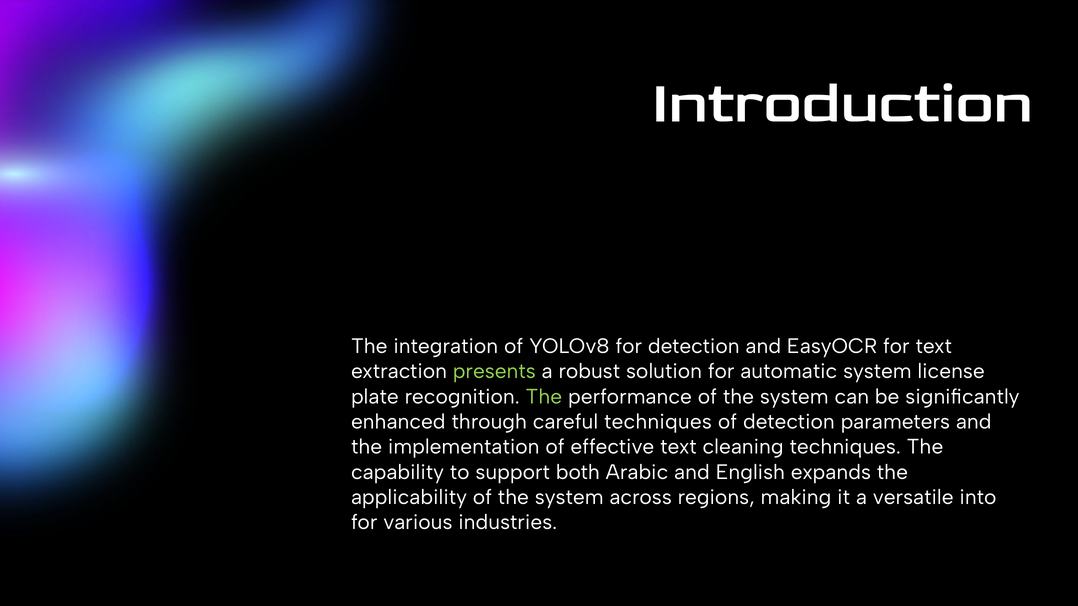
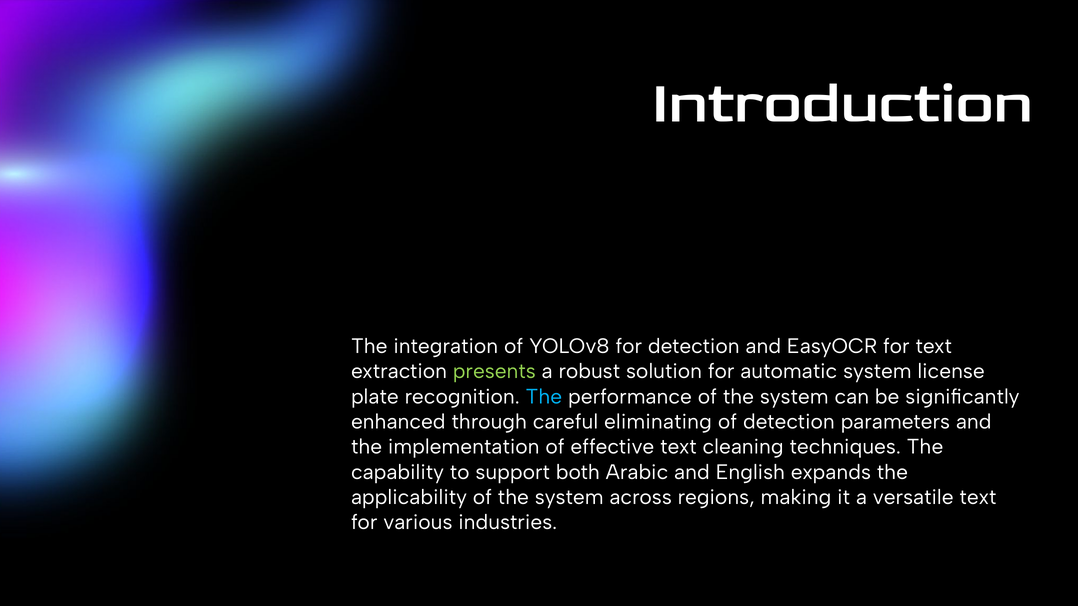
The at (544, 397) colour: light green -> light blue
careful techniques: techniques -> eliminating
versatile into: into -> text
